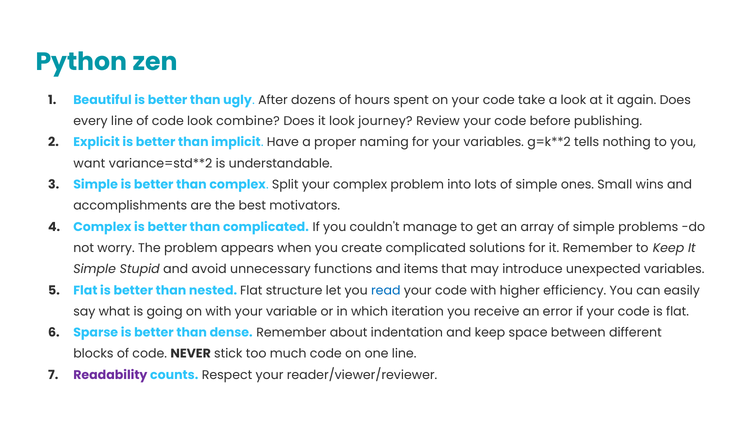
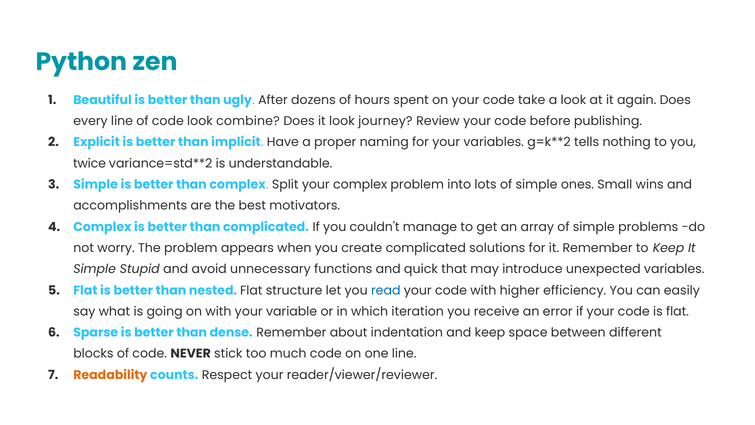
want: want -> twice
items: items -> quick
Readability colour: purple -> orange
